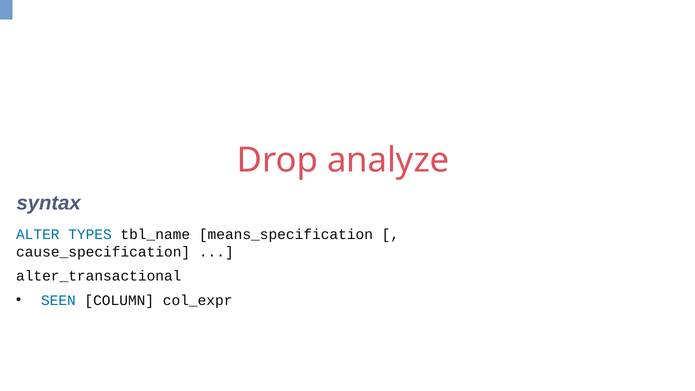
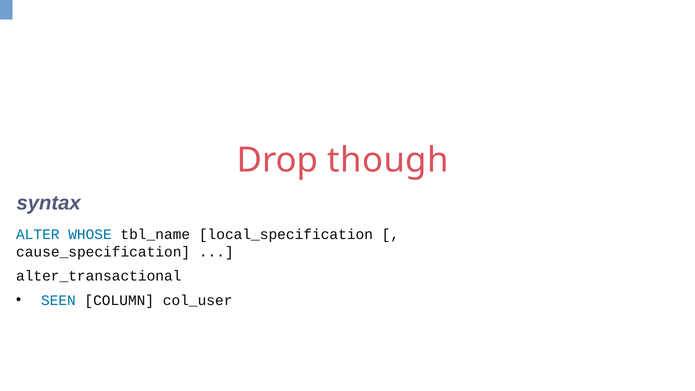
analyze: analyze -> though
TYPES: TYPES -> WHOSE
means_specification: means_specification -> local_specification
col_expr: col_expr -> col_user
